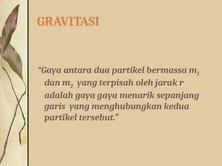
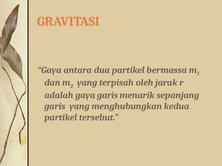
gaya gaya: gaya -> garis
